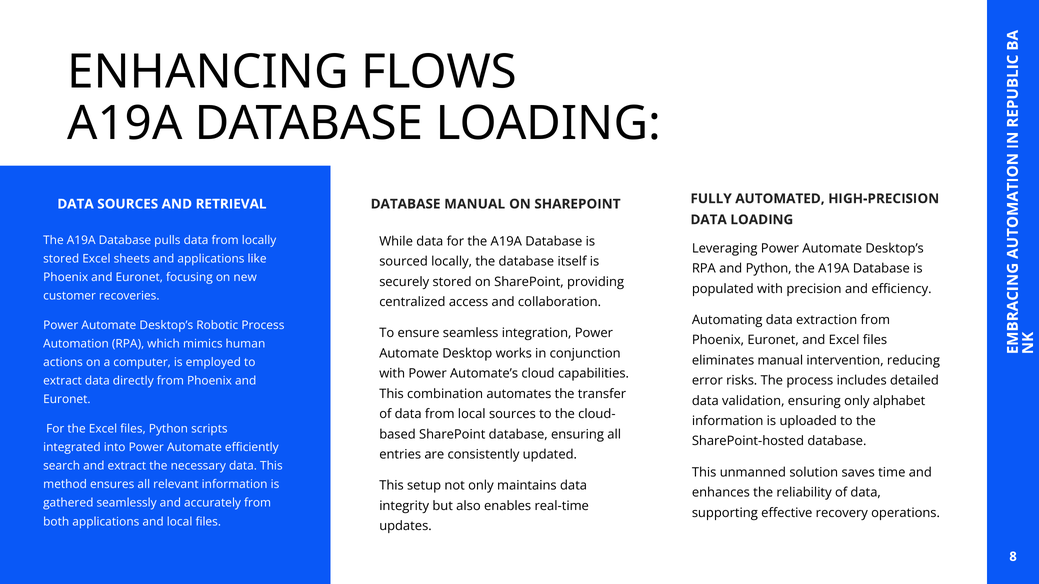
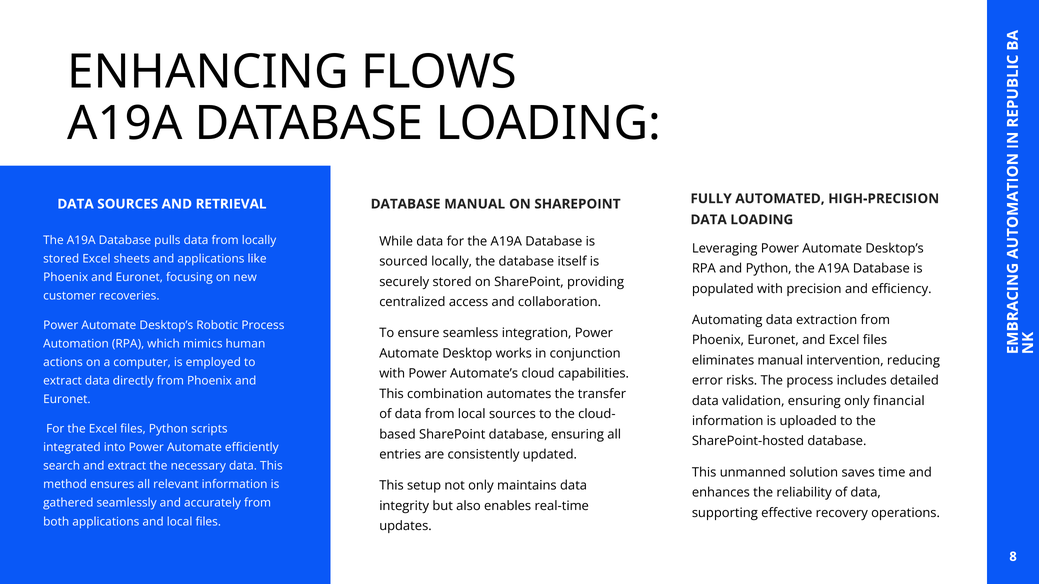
alphabet: alphabet -> financial
